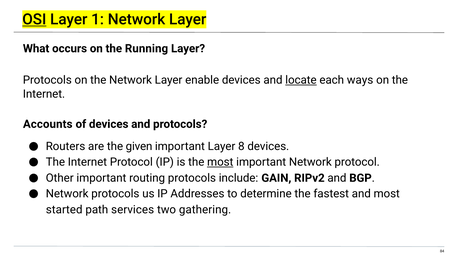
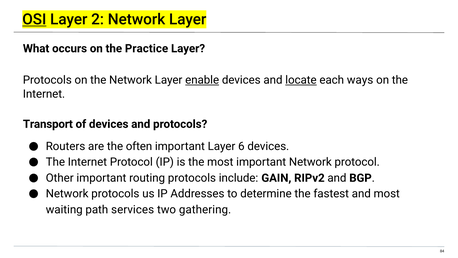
1: 1 -> 2
Running: Running -> Practice
enable underline: none -> present
Accounts: Accounts -> Transport
given: given -> often
8: 8 -> 6
most at (220, 162) underline: present -> none
started: started -> waiting
